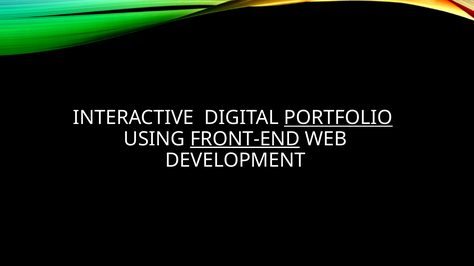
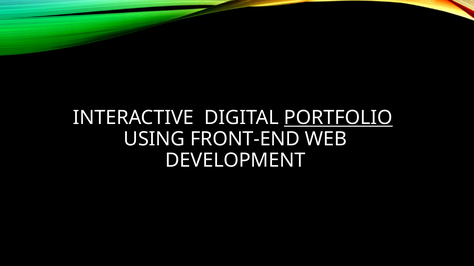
FRONT-END underline: present -> none
